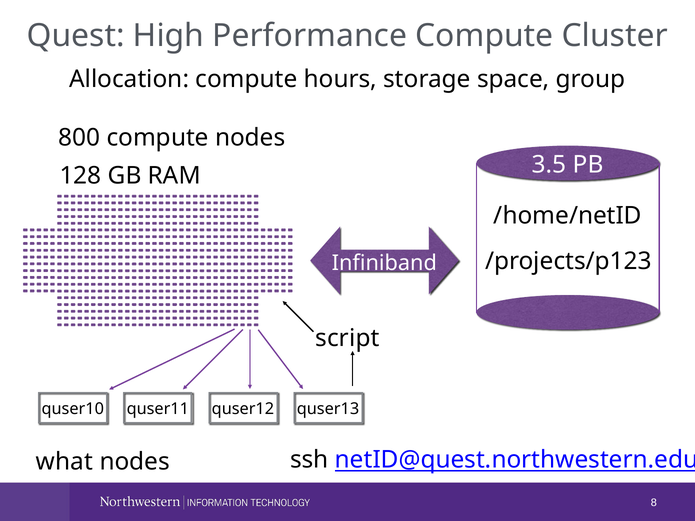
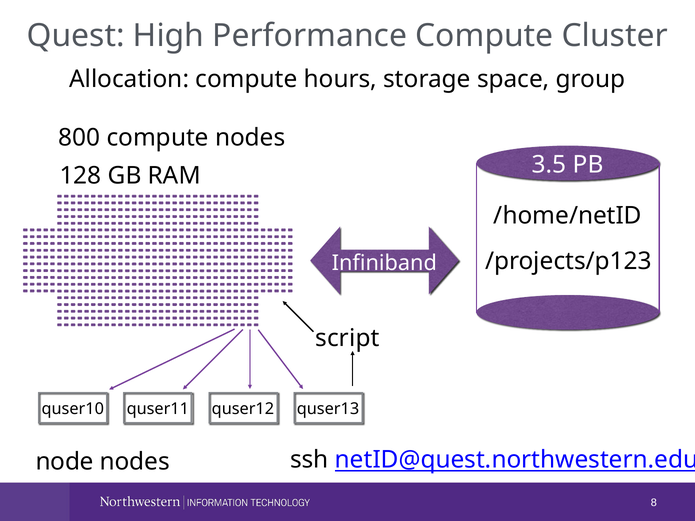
what: what -> node
